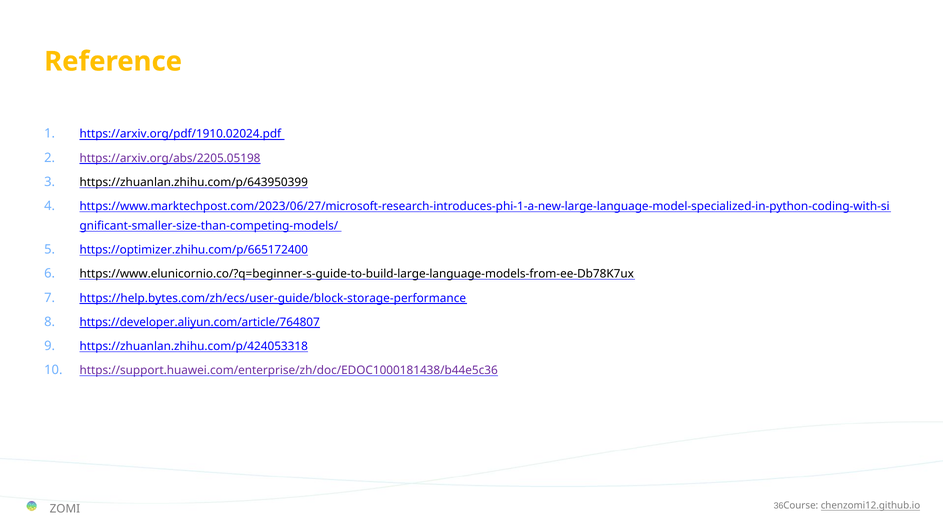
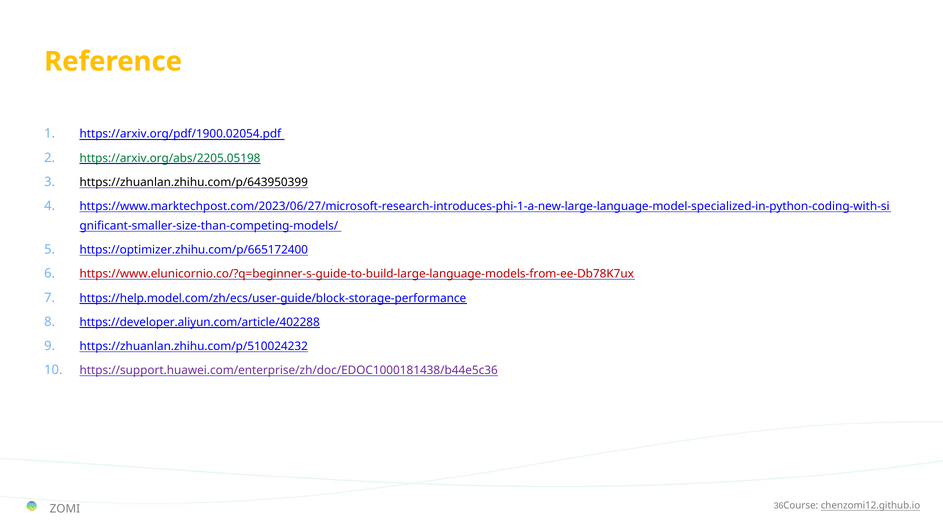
https://arxiv.org/pdf/1910.02024.pdf: https://arxiv.org/pdf/1910.02024.pdf -> https://arxiv.org/pdf/1900.02054.pdf
https://arxiv.org/abs/2205.05198 colour: purple -> green
https://www.elunicornio.co/?q=beginner-s-guide-to-build-large-language-models-from-ee-Db78K7ux colour: black -> red
https://help.bytes.com/zh/ecs/user-guide/block-storage-performance: https://help.bytes.com/zh/ecs/user-guide/block-storage-performance -> https://help.model.com/zh/ecs/user-guide/block-storage-performance
https://developer.aliyun.com/article/764807: https://developer.aliyun.com/article/764807 -> https://developer.aliyun.com/article/402288
https://zhuanlan.zhihu.com/p/424053318: https://zhuanlan.zhihu.com/p/424053318 -> https://zhuanlan.zhihu.com/p/510024232
